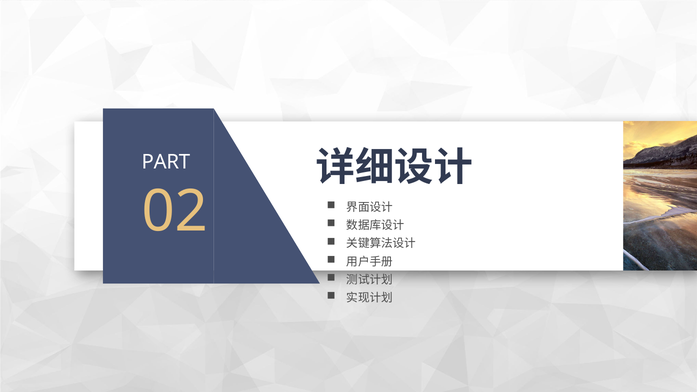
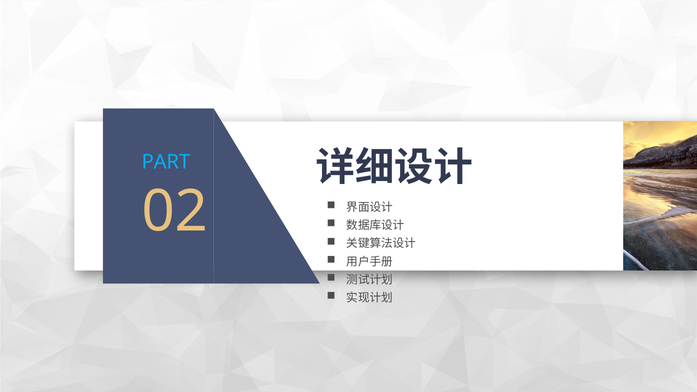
PART colour: white -> light blue
